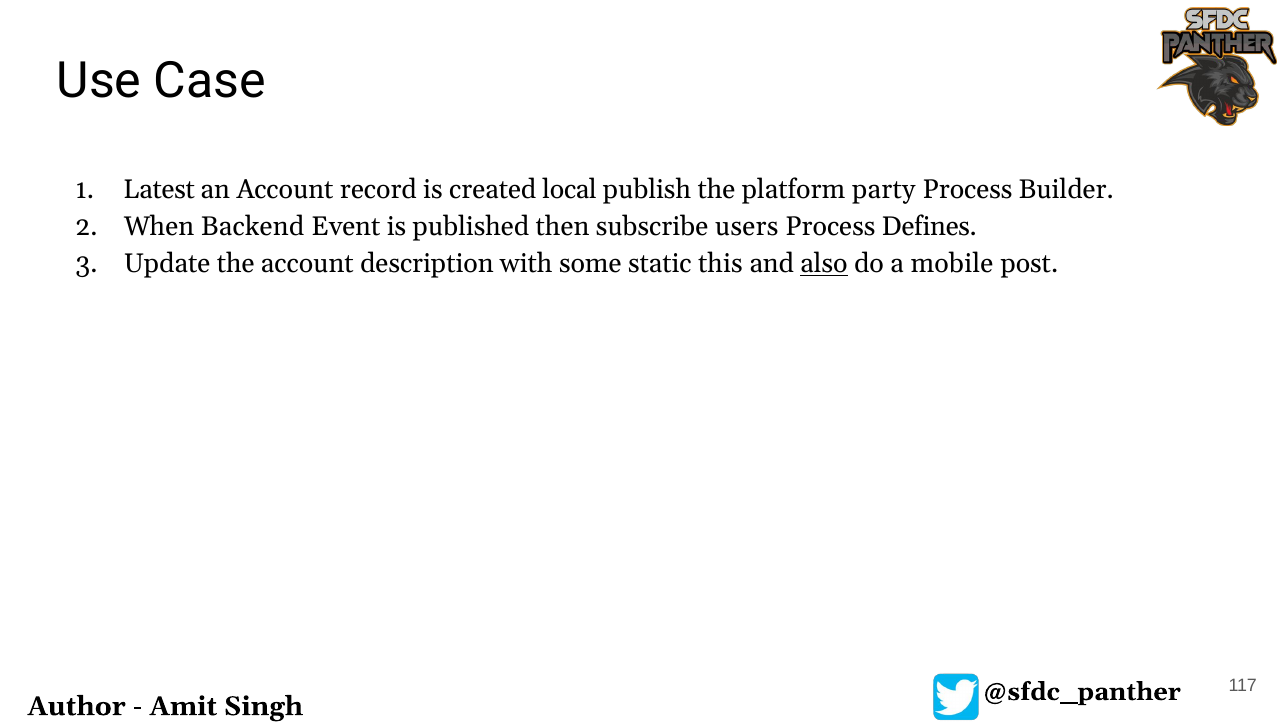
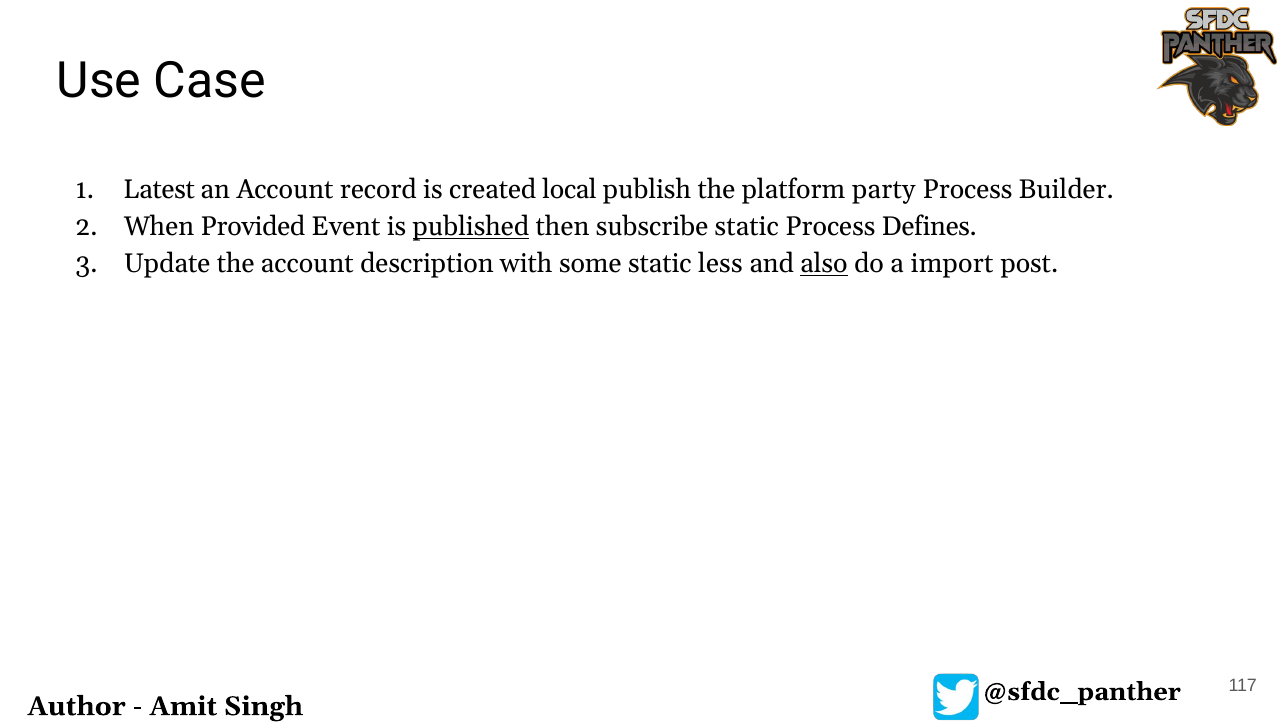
Backend: Backend -> Provided
published underline: none -> present
subscribe users: users -> static
this: this -> less
mobile: mobile -> import
